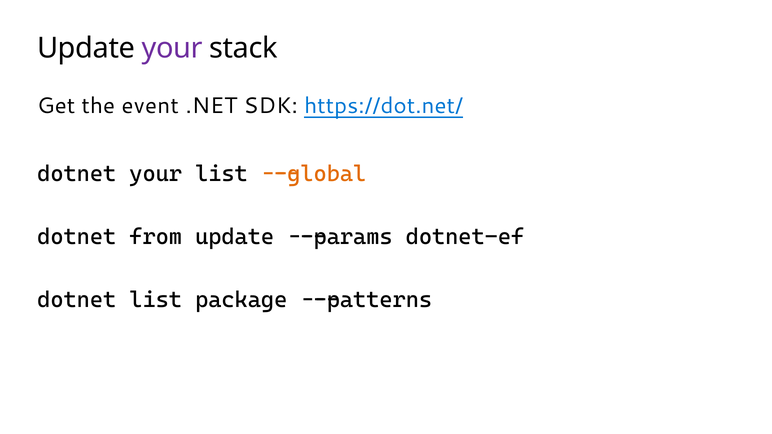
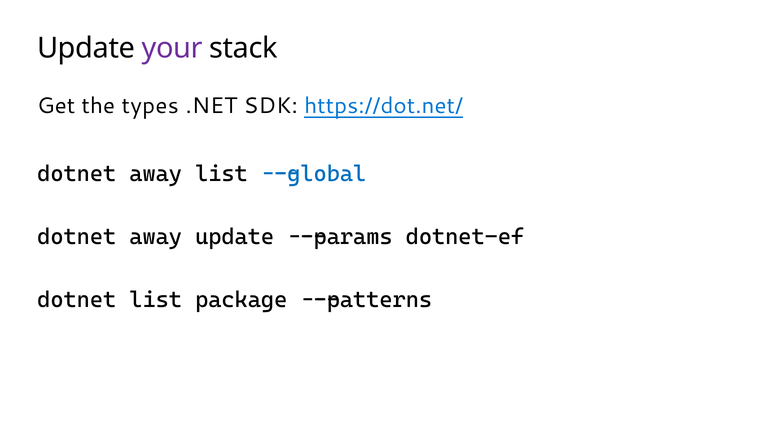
event: event -> types
your at (156, 174): your -> away
--global colour: orange -> blue
from at (156, 237): from -> away
